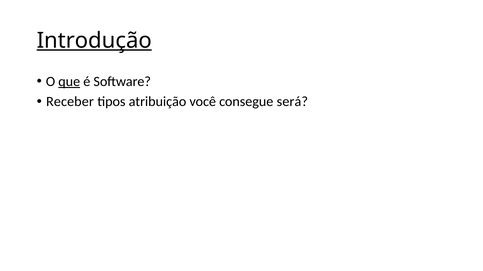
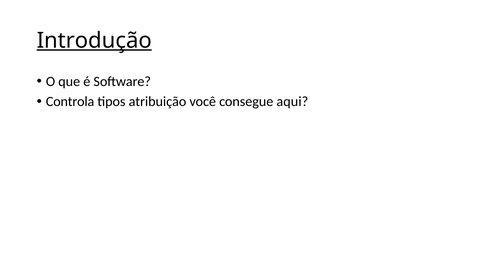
que underline: present -> none
Receber: Receber -> Controla
será: será -> aqui
